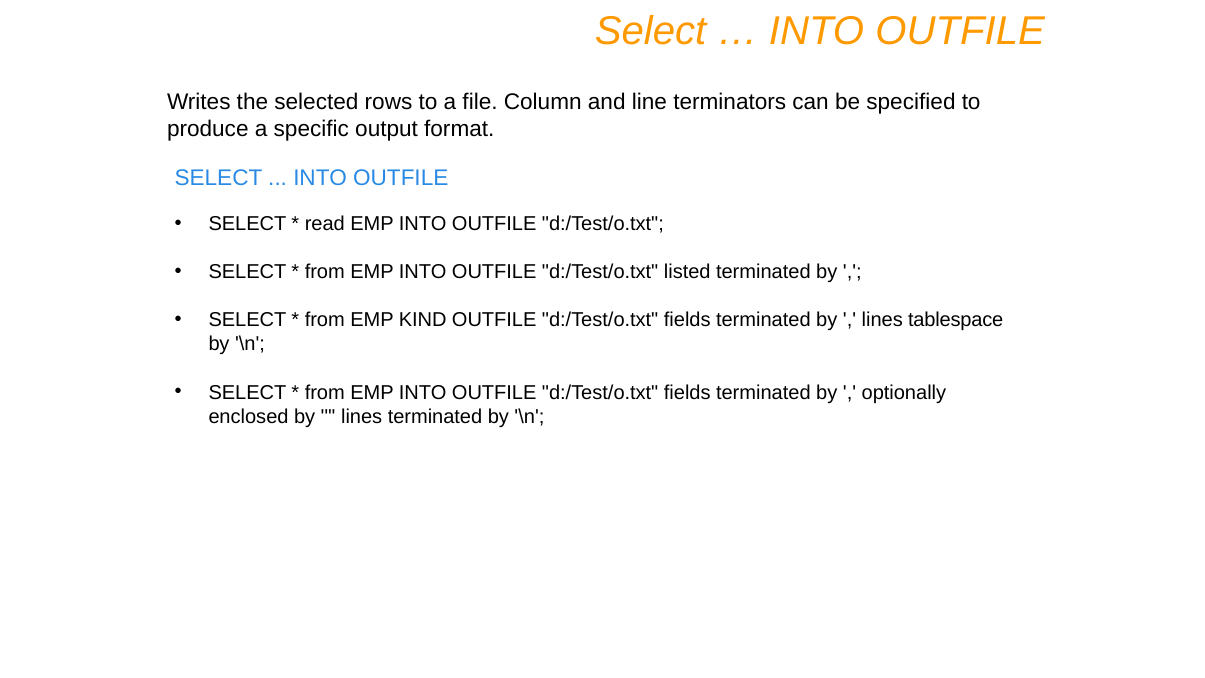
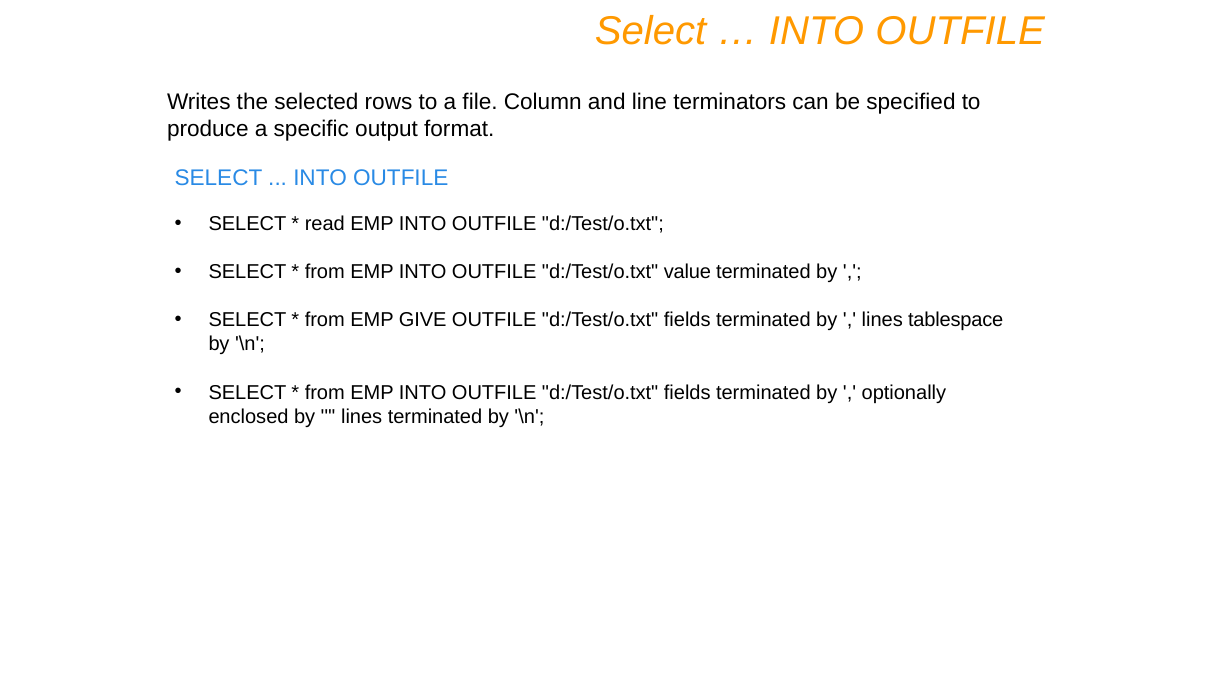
listed: listed -> value
KIND: KIND -> GIVE
